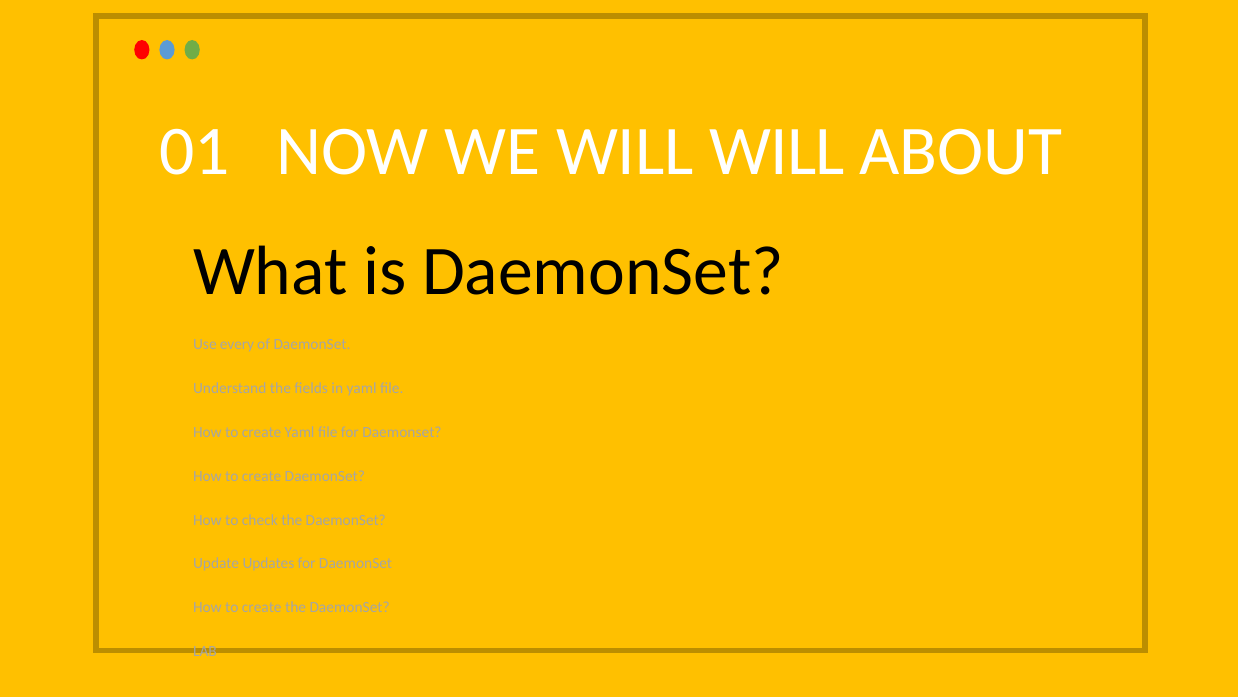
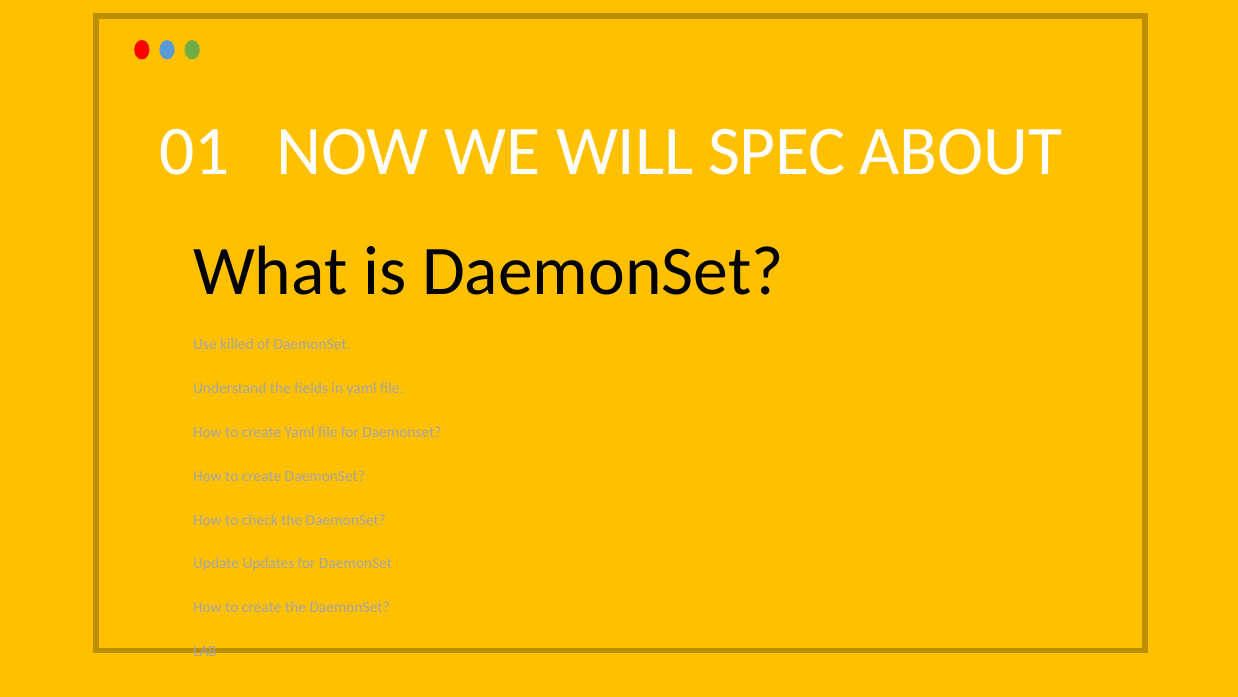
WILL WILL: WILL -> SPEC
every: every -> killed
